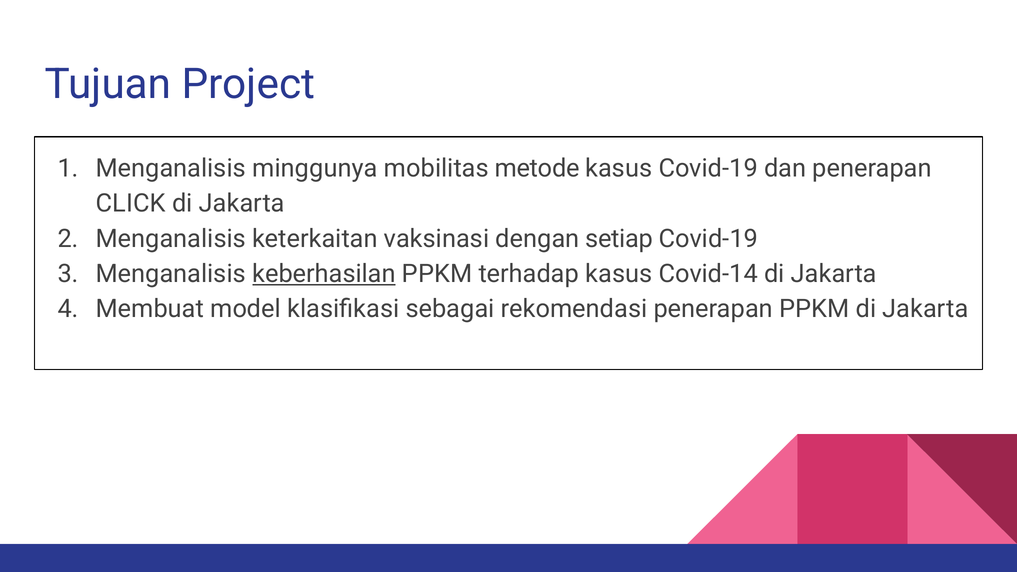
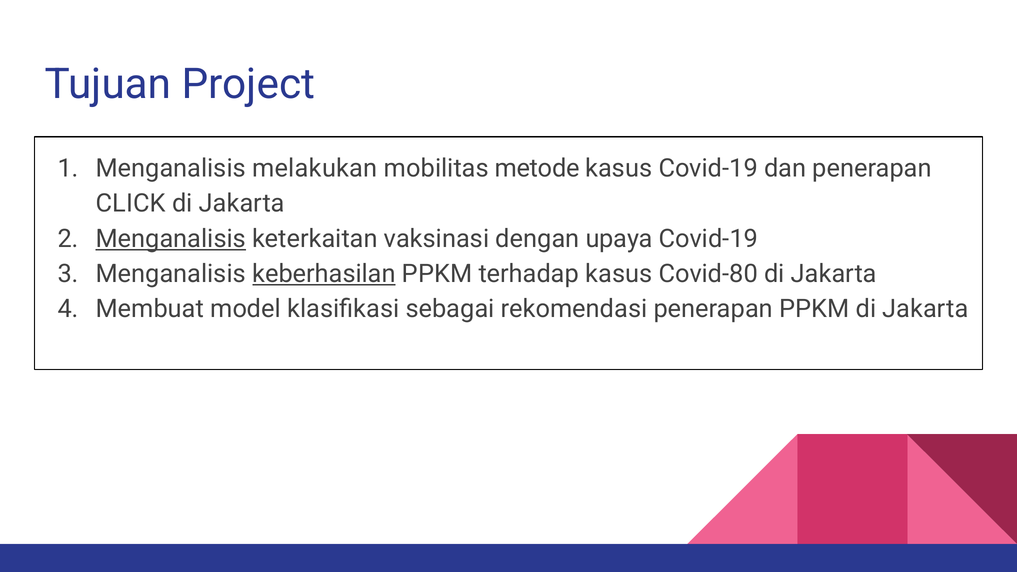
minggunya: minggunya -> melakukan
Menganalisis at (171, 239) underline: none -> present
setiap: setiap -> upaya
Covid-14: Covid-14 -> Covid-80
